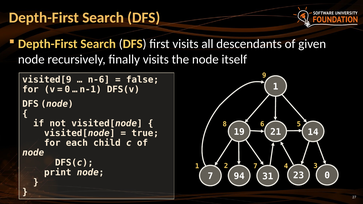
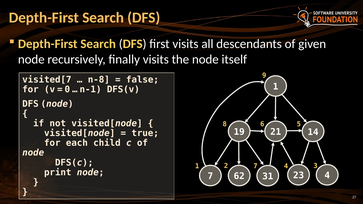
visited[9: visited[9 -> visited[7
n-6: n-6 -> n-8
23 0: 0 -> 4
94: 94 -> 62
